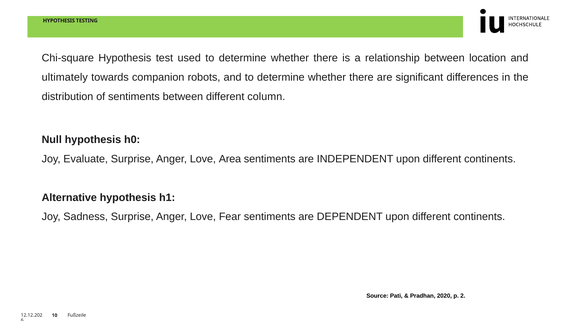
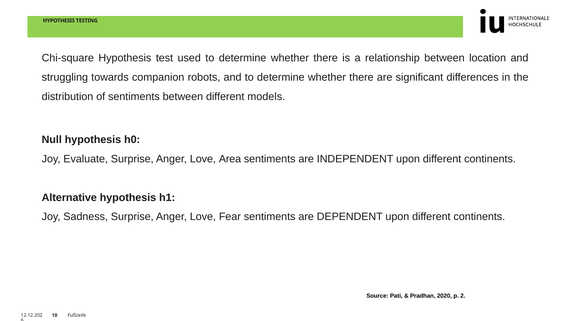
ultimately: ultimately -> struggling
column: column -> models
